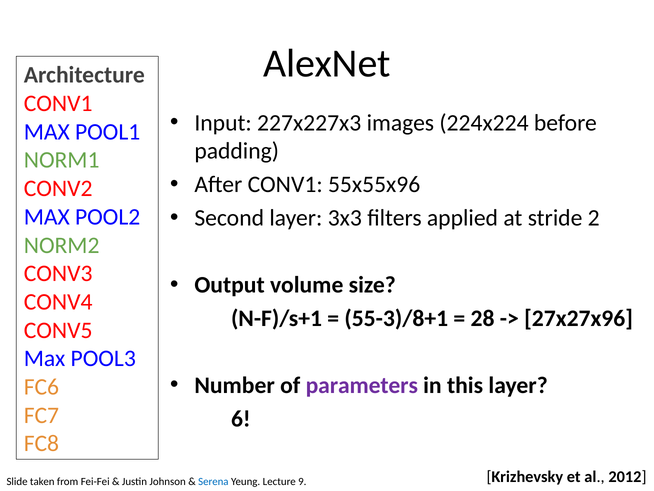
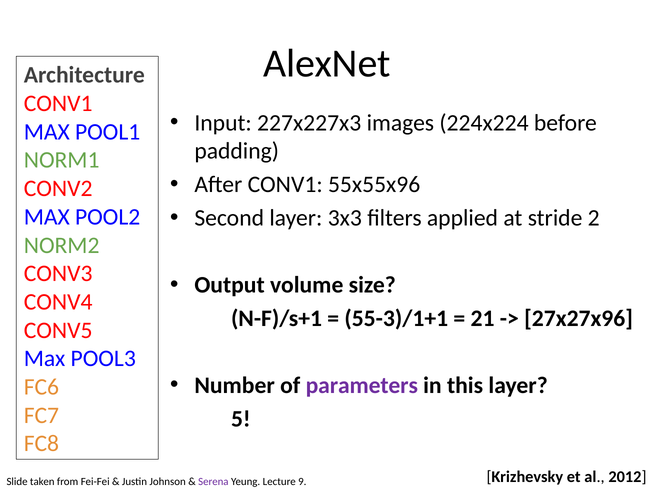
55-3)/8+1: 55-3)/8+1 -> 55-3)/1+1
28: 28 -> 21
6: 6 -> 5
Serena colour: blue -> purple
